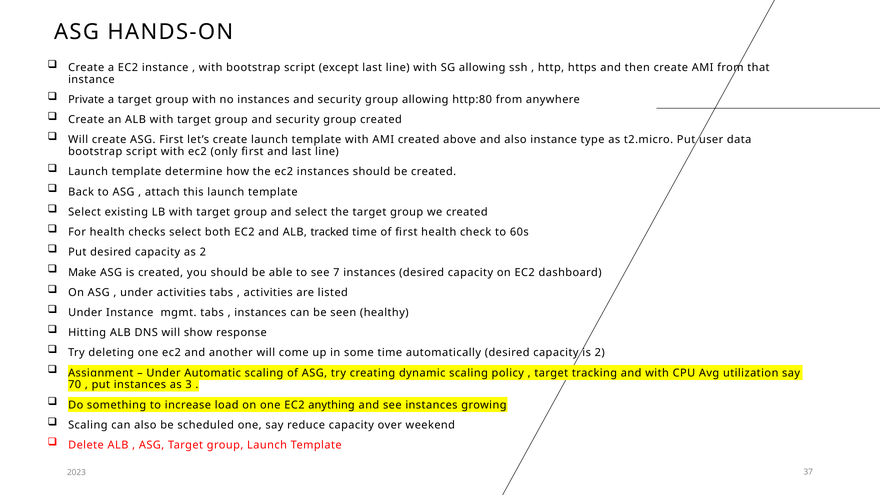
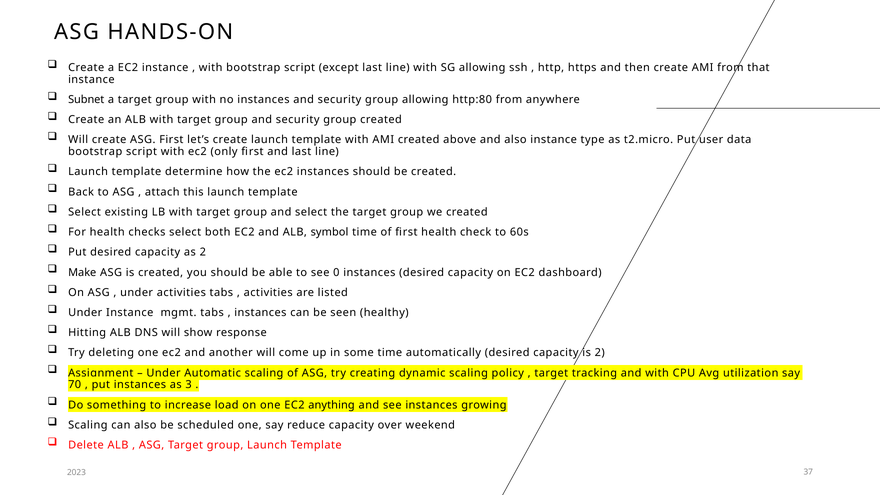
Private: Private -> Subnet
tracked: tracked -> symbol
7: 7 -> 0
